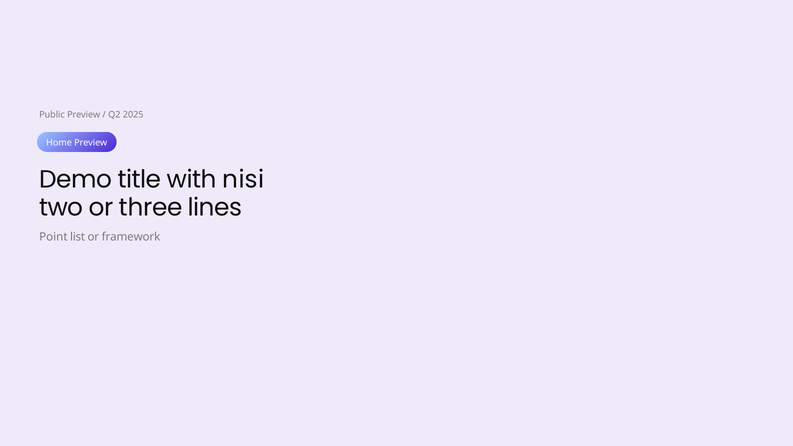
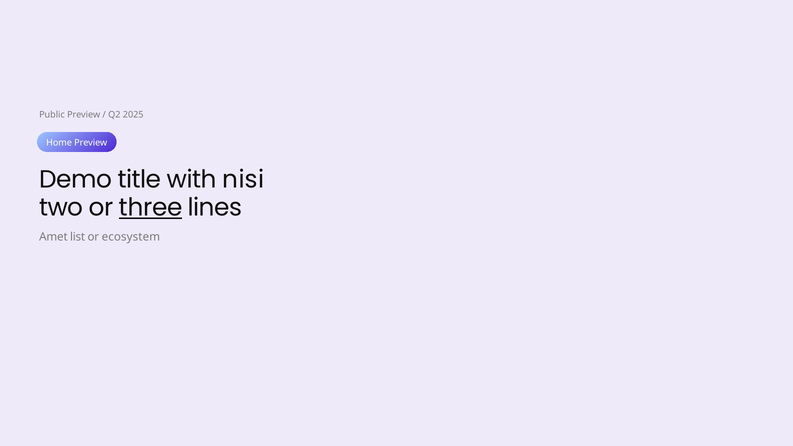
three underline: none -> present
Point: Point -> Amet
framework: framework -> ecosystem
